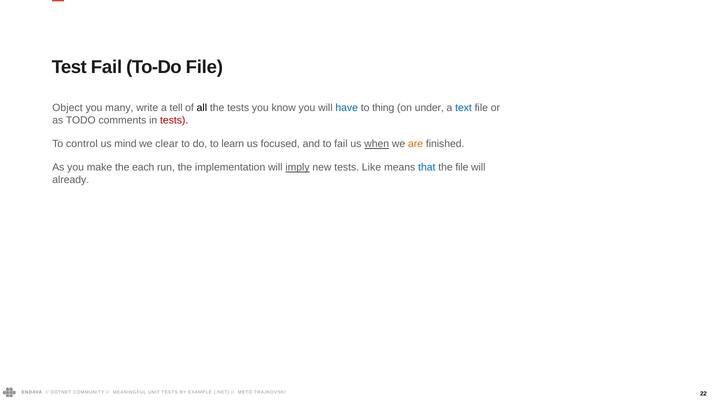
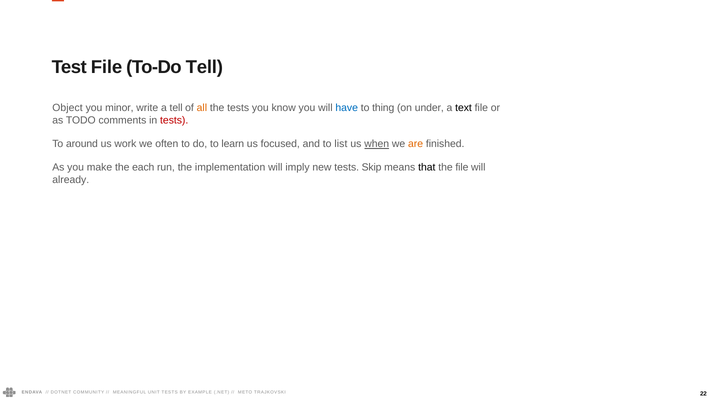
Test Fail: Fail -> File
To-Do File: File -> Tell
many: many -> minor
all colour: black -> orange
text colour: blue -> black
control: control -> around
mind: mind -> work
clear: clear -> often
to fail: fail -> list
imply underline: present -> none
Like: Like -> Skip
that colour: blue -> black
